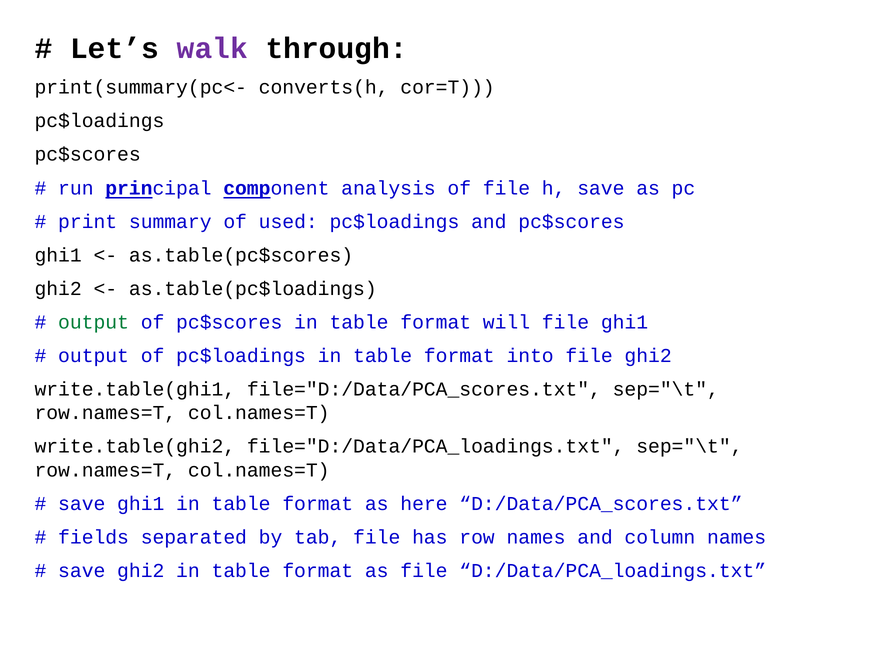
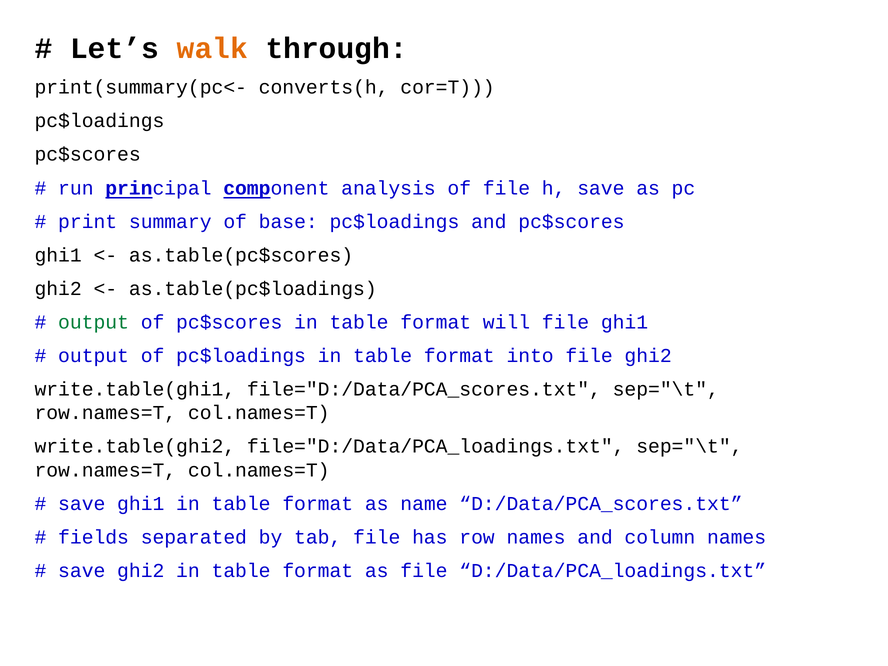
walk colour: purple -> orange
used: used -> base
here: here -> name
